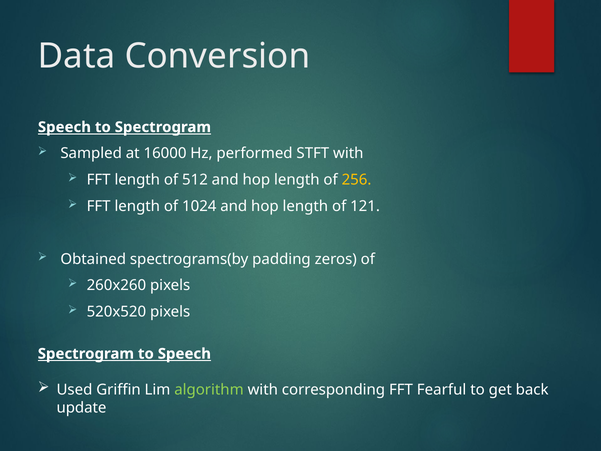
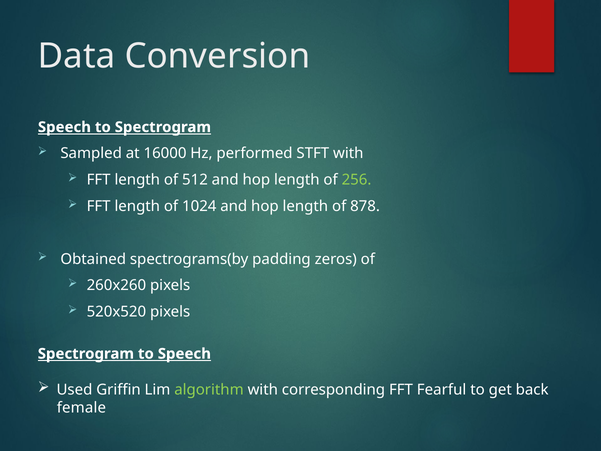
256 colour: yellow -> light green
121: 121 -> 878
update: update -> female
